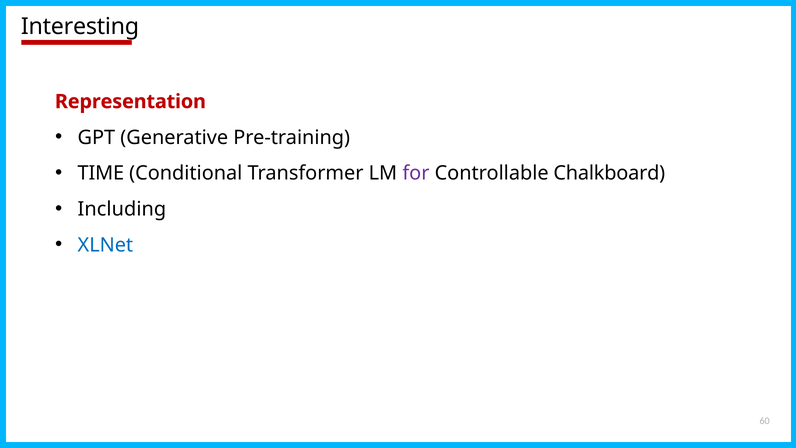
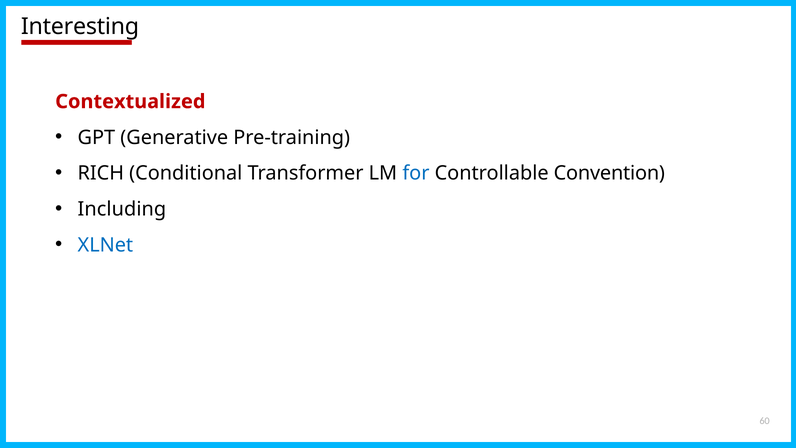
Representation: Representation -> Contextualized
TIME: TIME -> RICH
for colour: purple -> blue
Chalkboard: Chalkboard -> Convention
